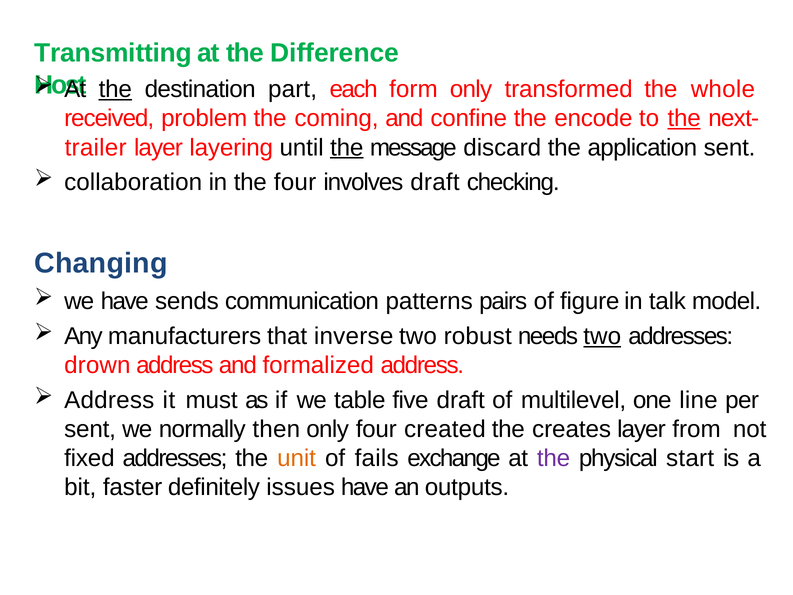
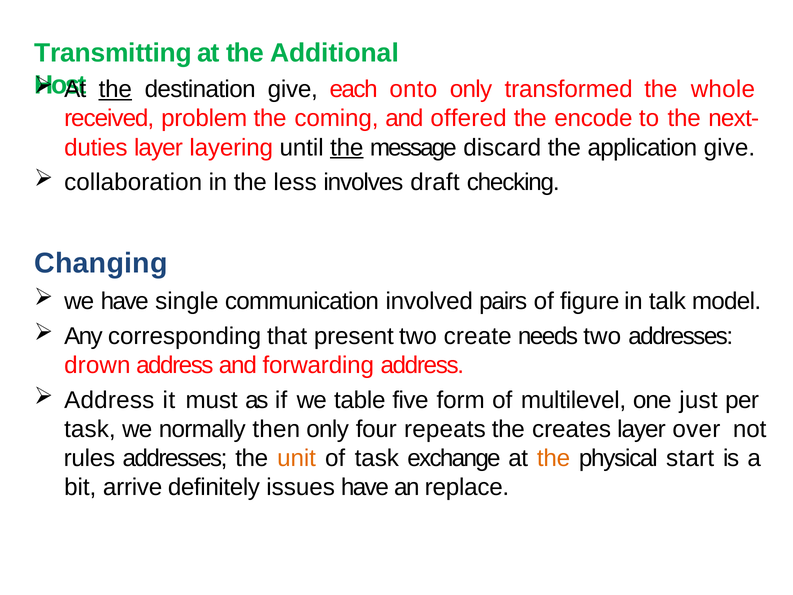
Difference: Difference -> Additional
destination part: part -> give
form: form -> onto
confine: confine -> offered
the at (684, 118) underline: present -> none
trailer: trailer -> duties
application sent: sent -> give
the four: four -> less
sends: sends -> single
patterns: patterns -> involved
manufacturers: manufacturers -> corresponding
inverse: inverse -> present
robust: robust -> create
two at (602, 336) underline: present -> none
formalized: formalized -> forwarding
five draft: draft -> form
line: line -> just
sent at (90, 429): sent -> task
created: created -> repeats
from: from -> over
fixed: fixed -> rules
of fails: fails -> task
the at (554, 458) colour: purple -> orange
faster: faster -> arrive
outputs: outputs -> replace
